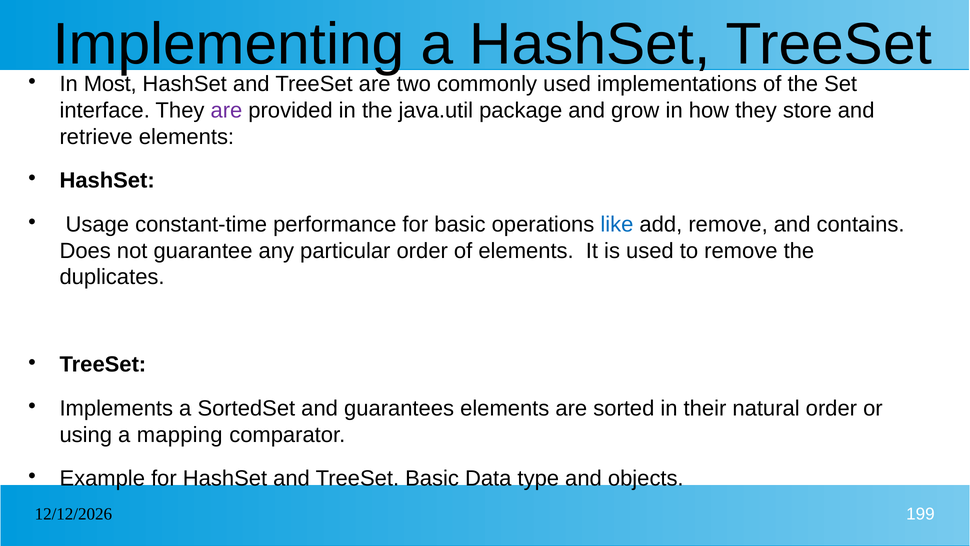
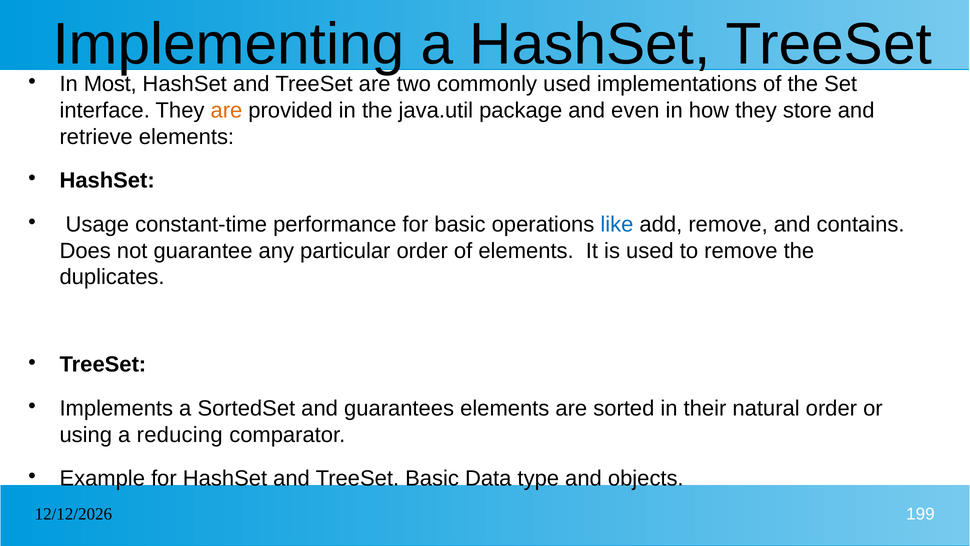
are at (226, 110) colour: purple -> orange
grow: grow -> even
mapping: mapping -> reducing
